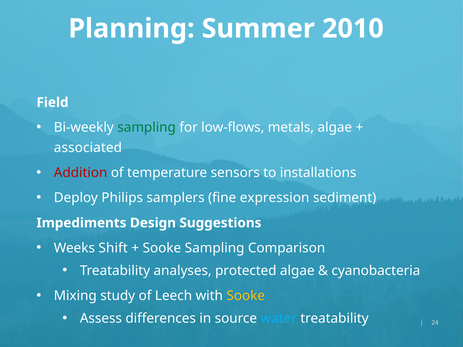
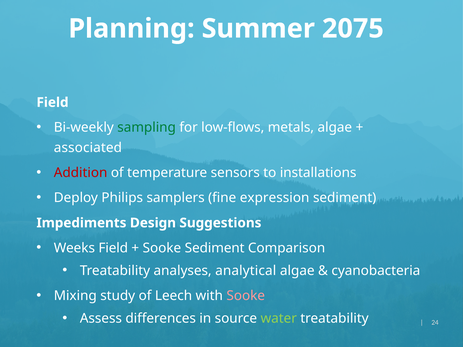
2010: 2010 -> 2075
Weeks Shift: Shift -> Field
Sooke Sampling: Sampling -> Sediment
protected: protected -> analytical
Sooke at (246, 296) colour: yellow -> pink
water colour: light blue -> light green
